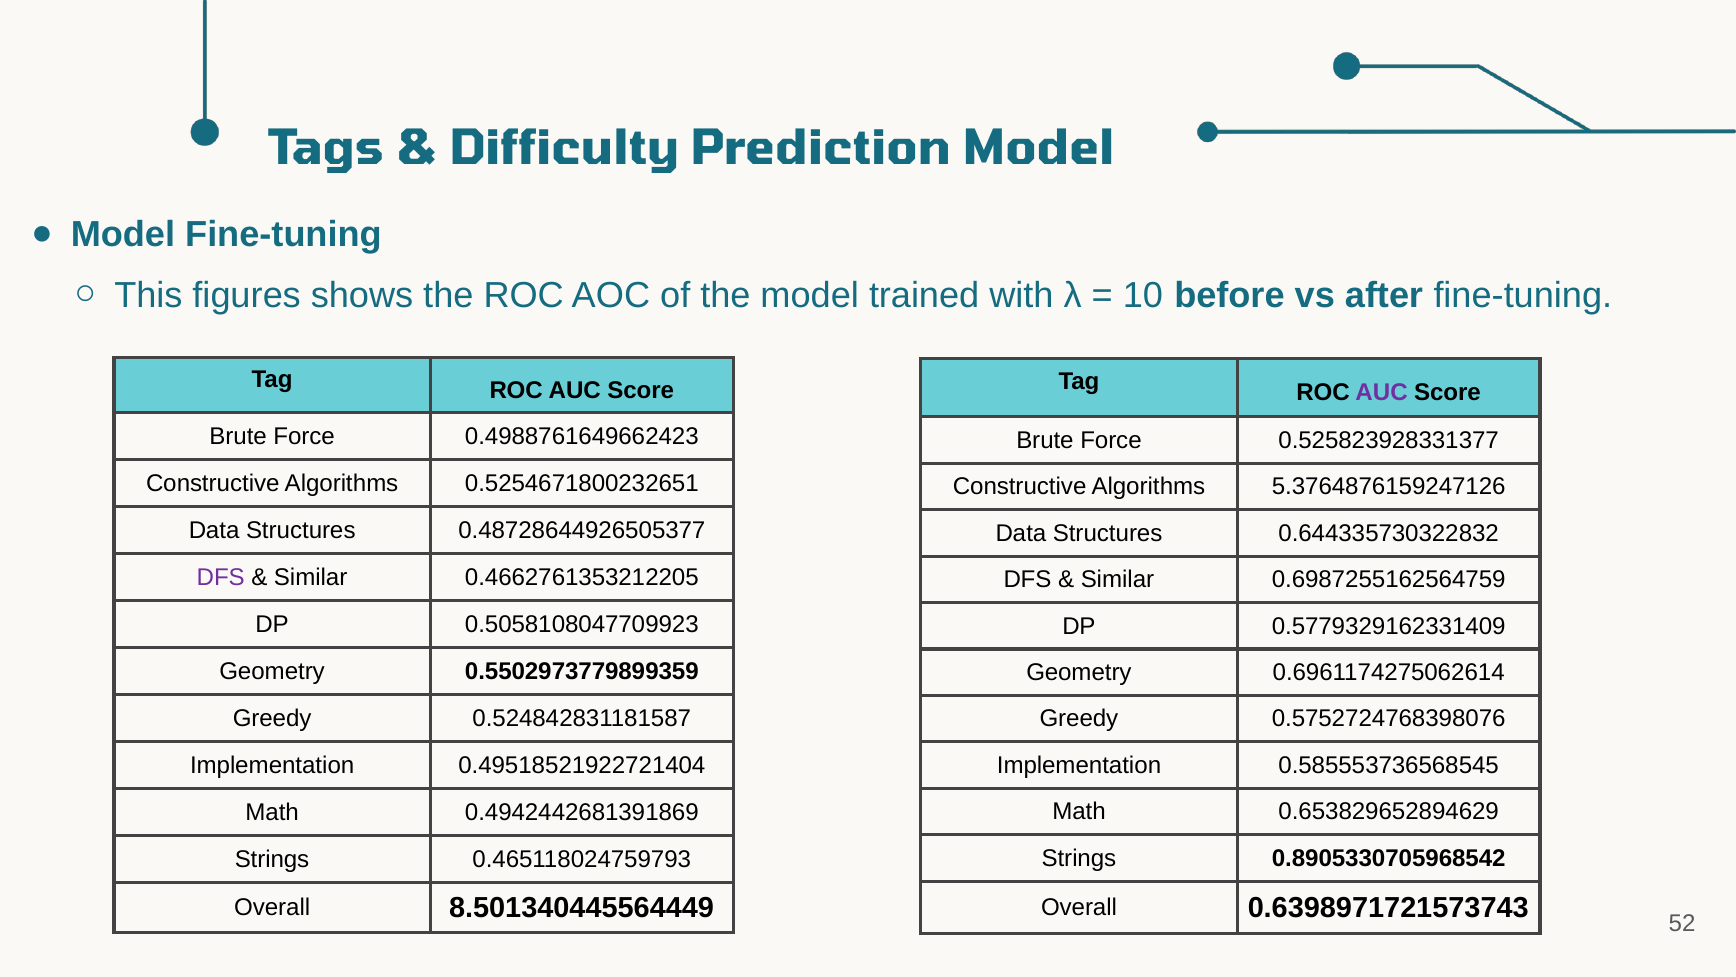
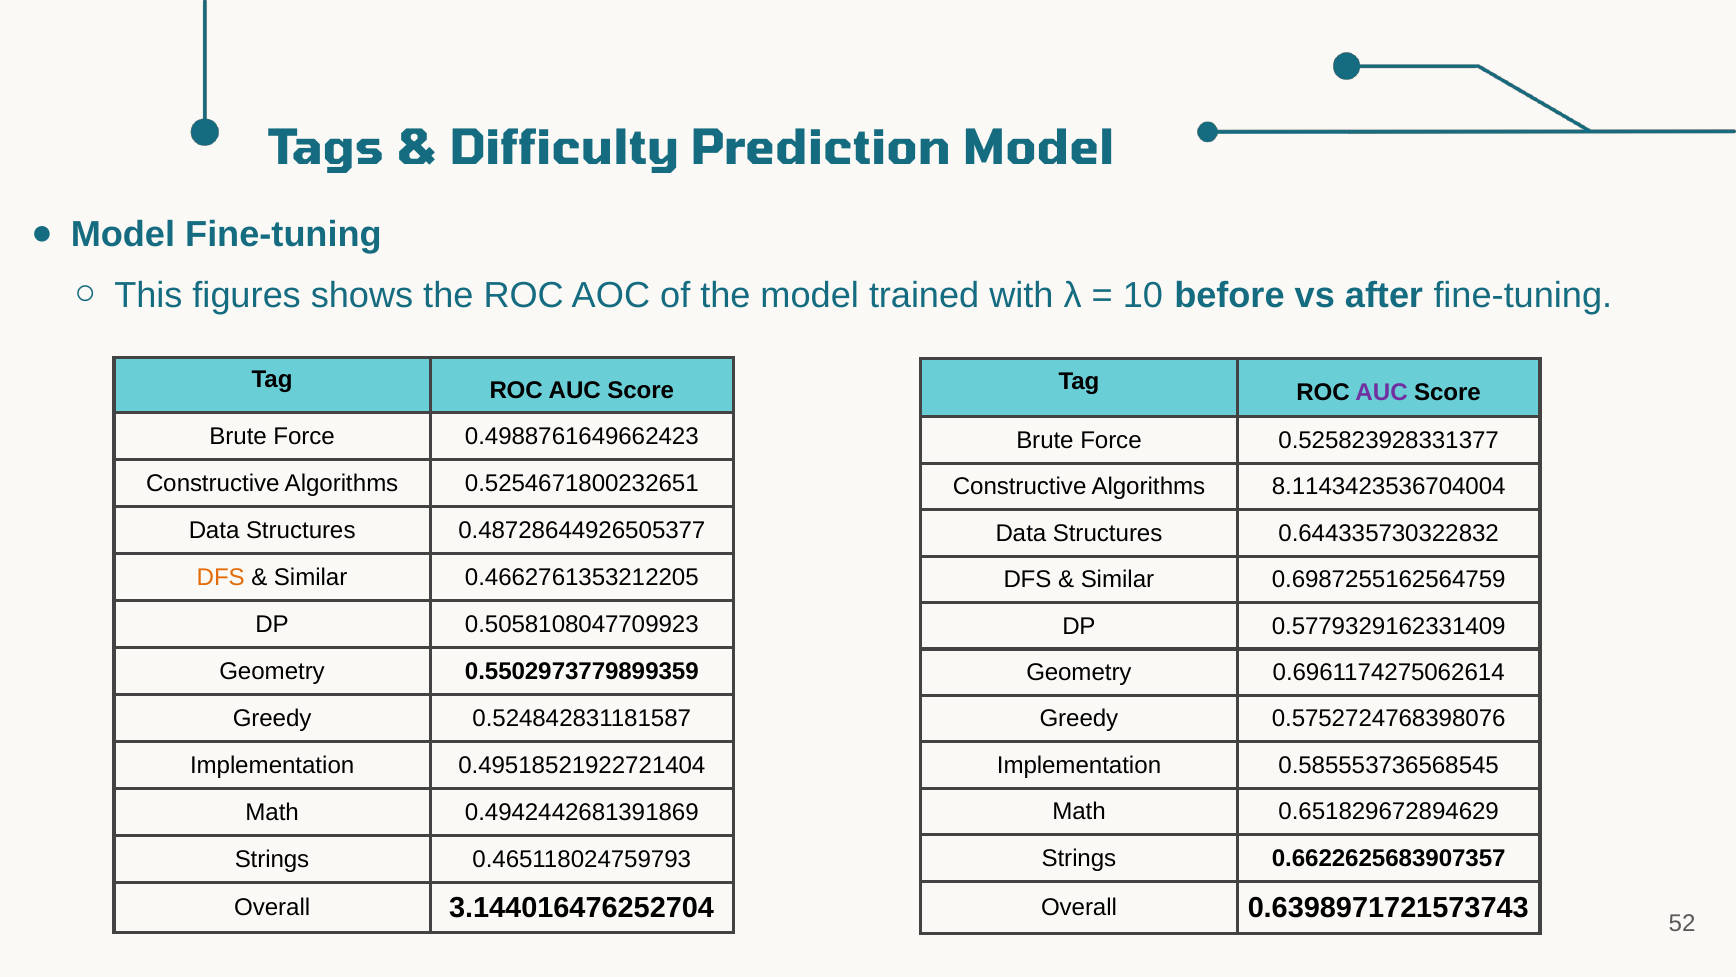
5.3764876159247126: 5.3764876159247126 -> 8.1143423536704004
DFS at (221, 577) colour: purple -> orange
0.653829652894629: 0.653829652894629 -> 0.651829672894629
0.8905330705968542: 0.8905330705968542 -> 0.6622625683907357
8.501340445564449: 8.501340445564449 -> 3.144016476252704
